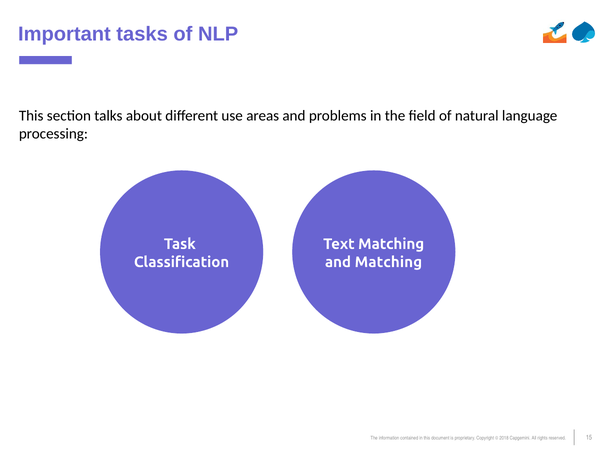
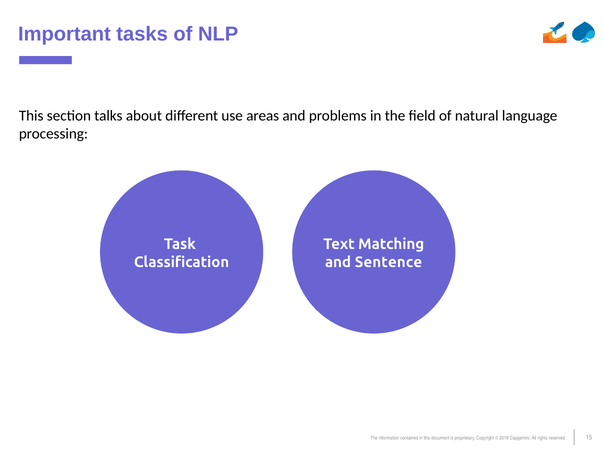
and Matching: Matching -> Sentence
